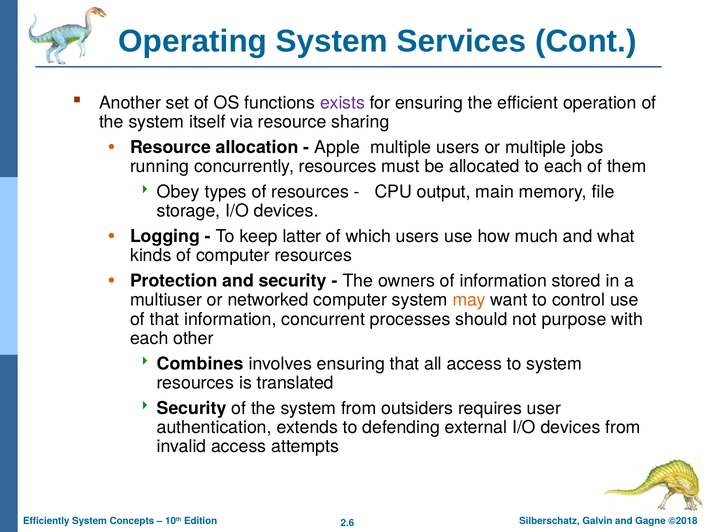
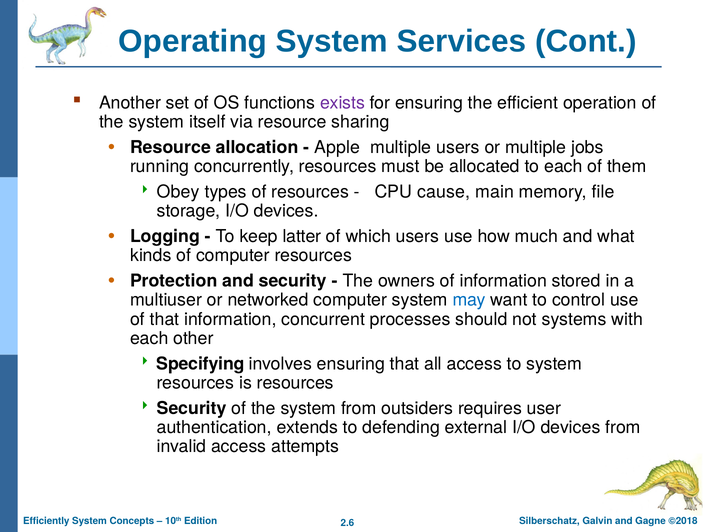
output: output -> cause
may colour: orange -> blue
purpose: purpose -> systems
Combines: Combines -> Specifying
is translated: translated -> resources
